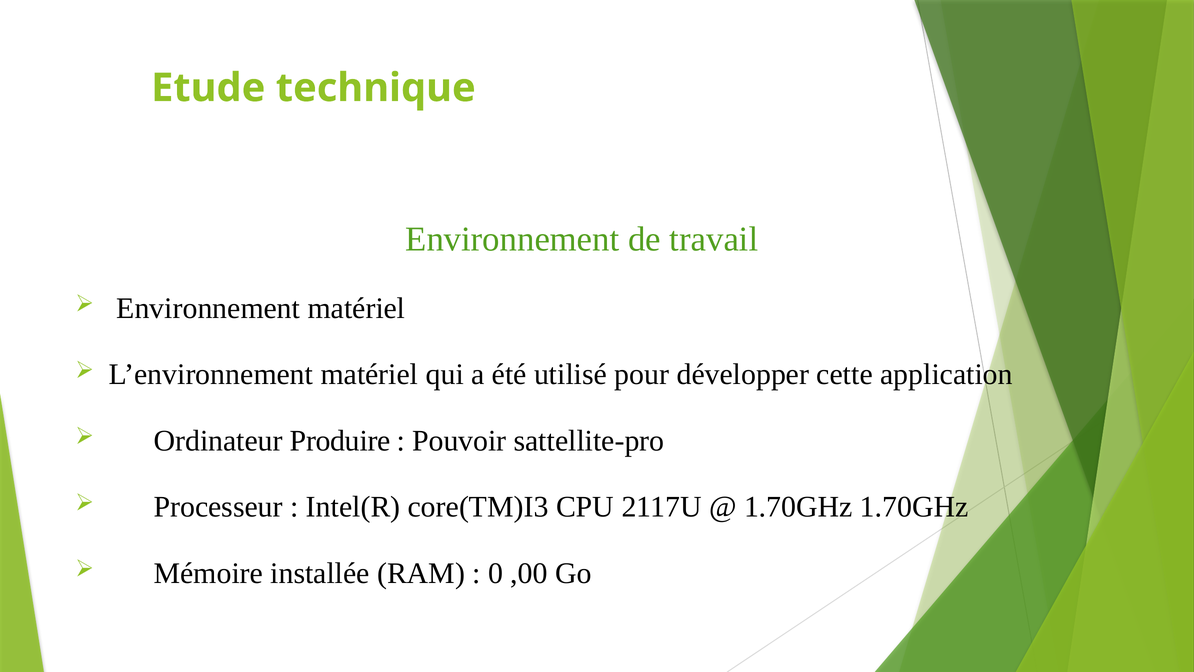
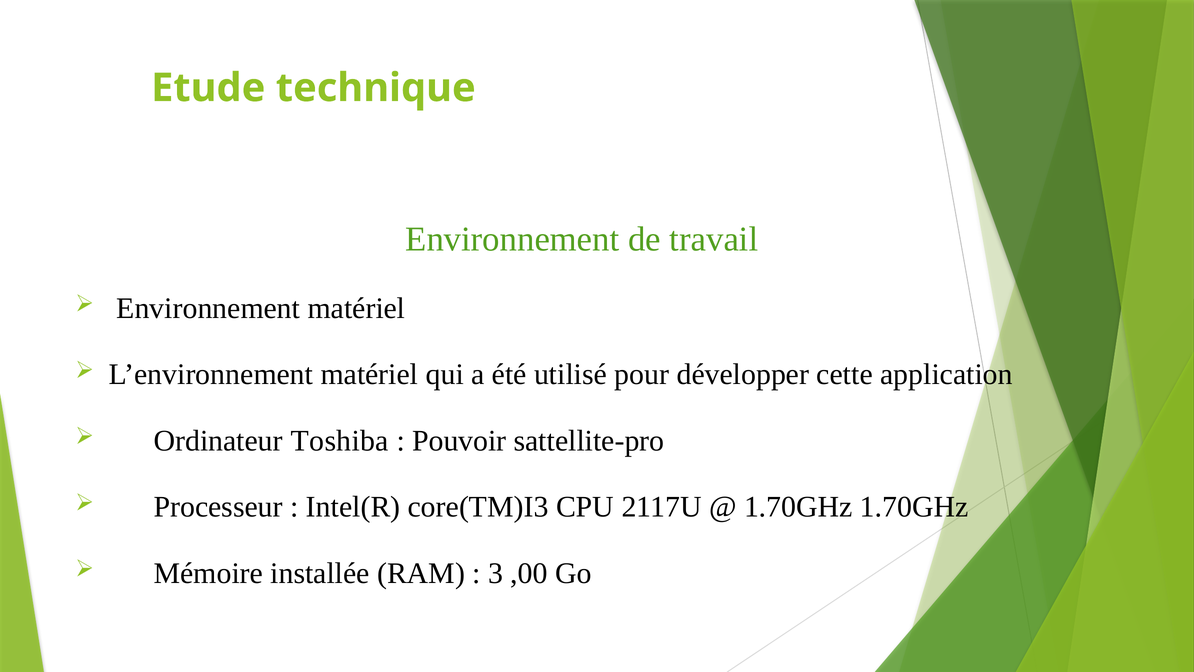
Produire: Produire -> Toshiba
0: 0 -> 3
